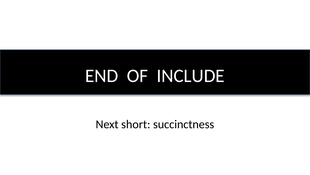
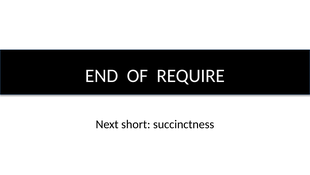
INCLUDE: INCLUDE -> REQUIRE
